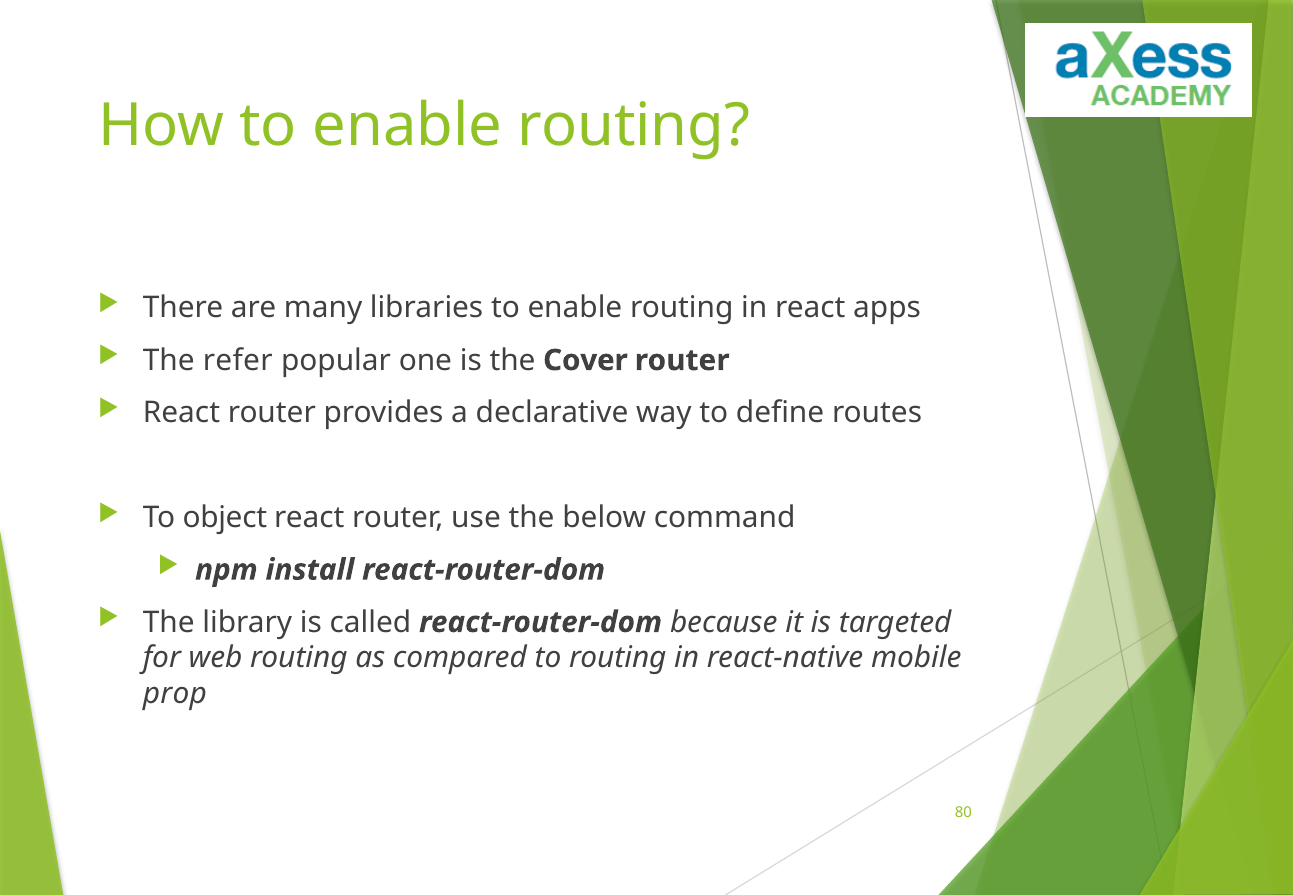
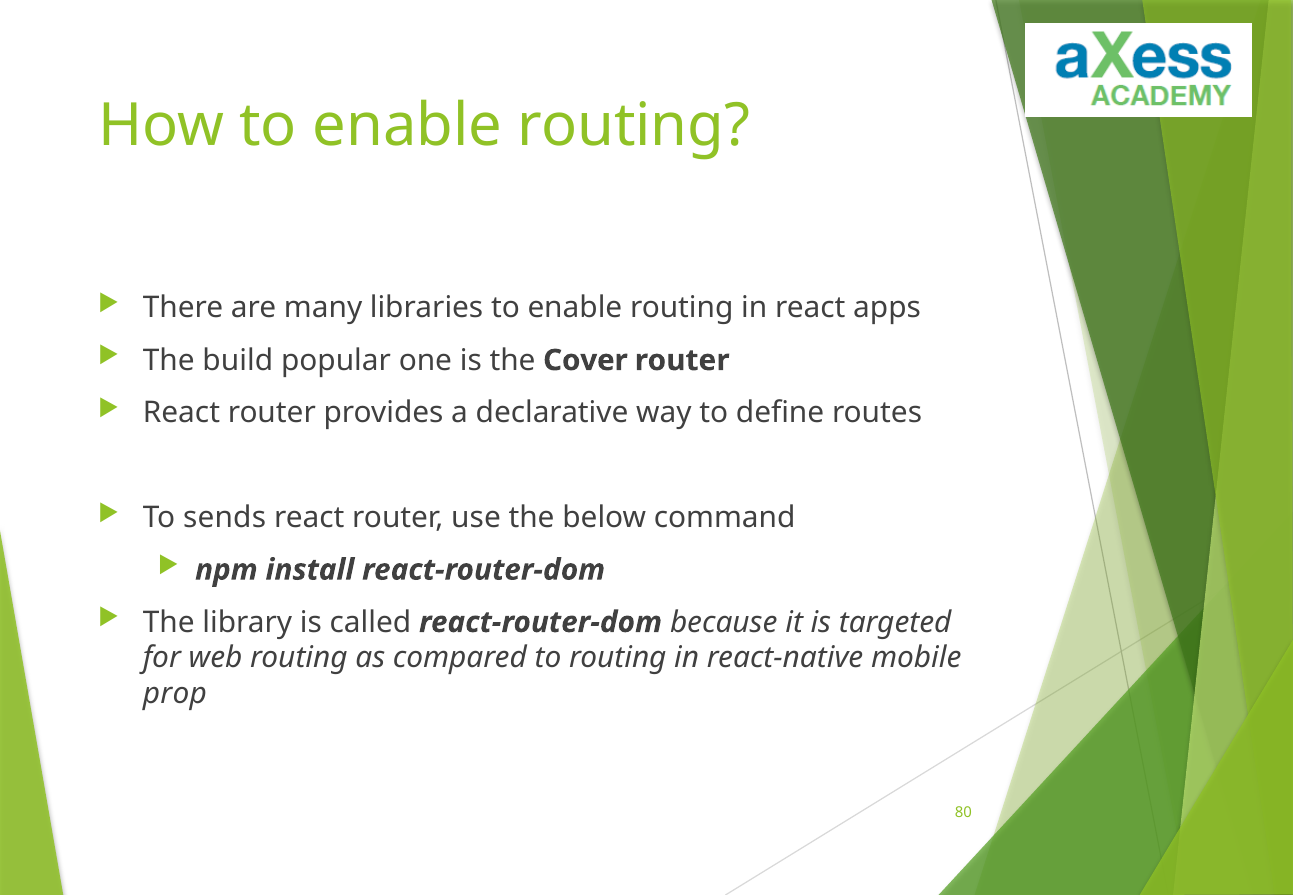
refer: refer -> build
object: object -> sends
